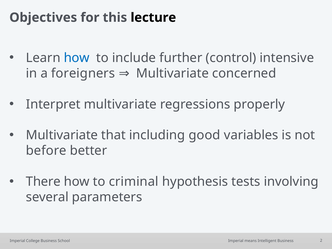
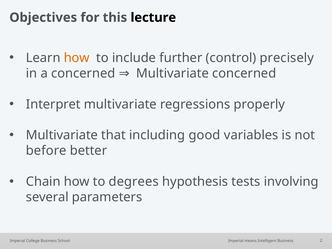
how at (77, 58) colour: blue -> orange
intensive: intensive -> precisely
a foreigners: foreigners -> concerned
There: There -> Chain
criminal: criminal -> degrees
